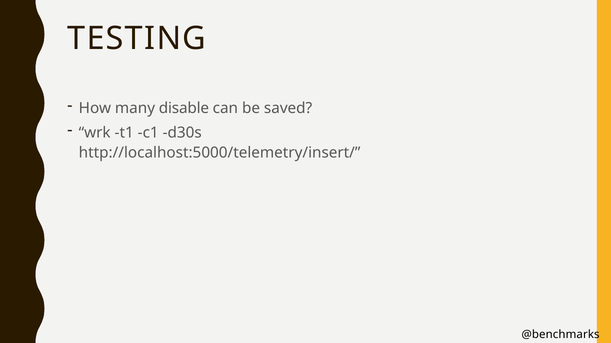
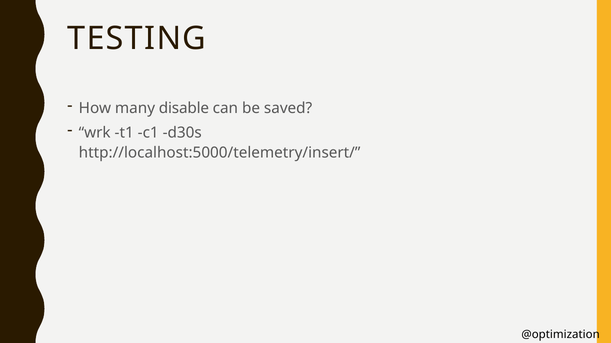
@benchmarks: @benchmarks -> @optimization
